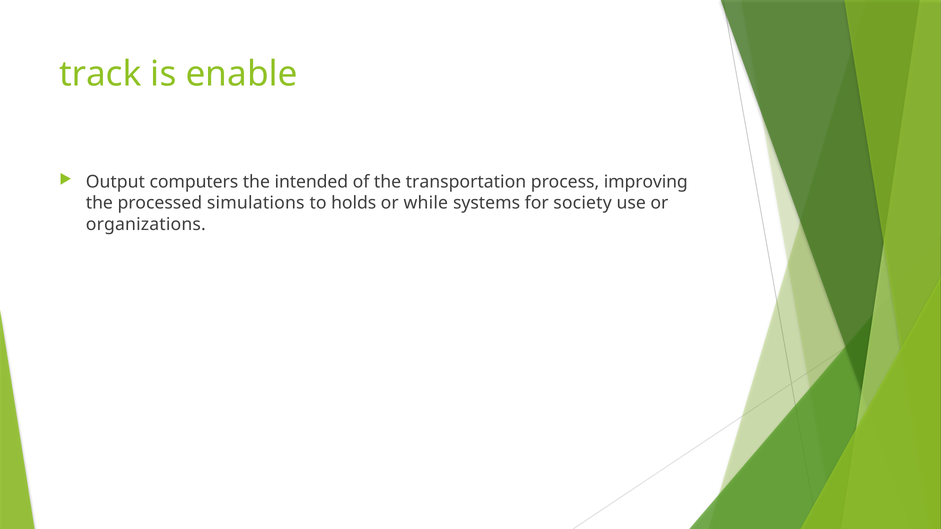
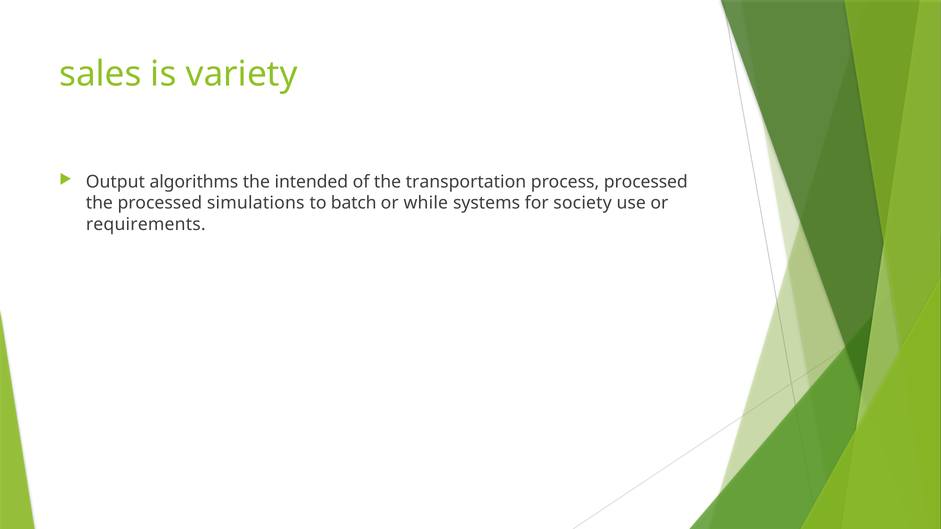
track: track -> sales
enable: enable -> variety
computers: computers -> algorithms
process improving: improving -> processed
holds: holds -> batch
organizations: organizations -> requirements
